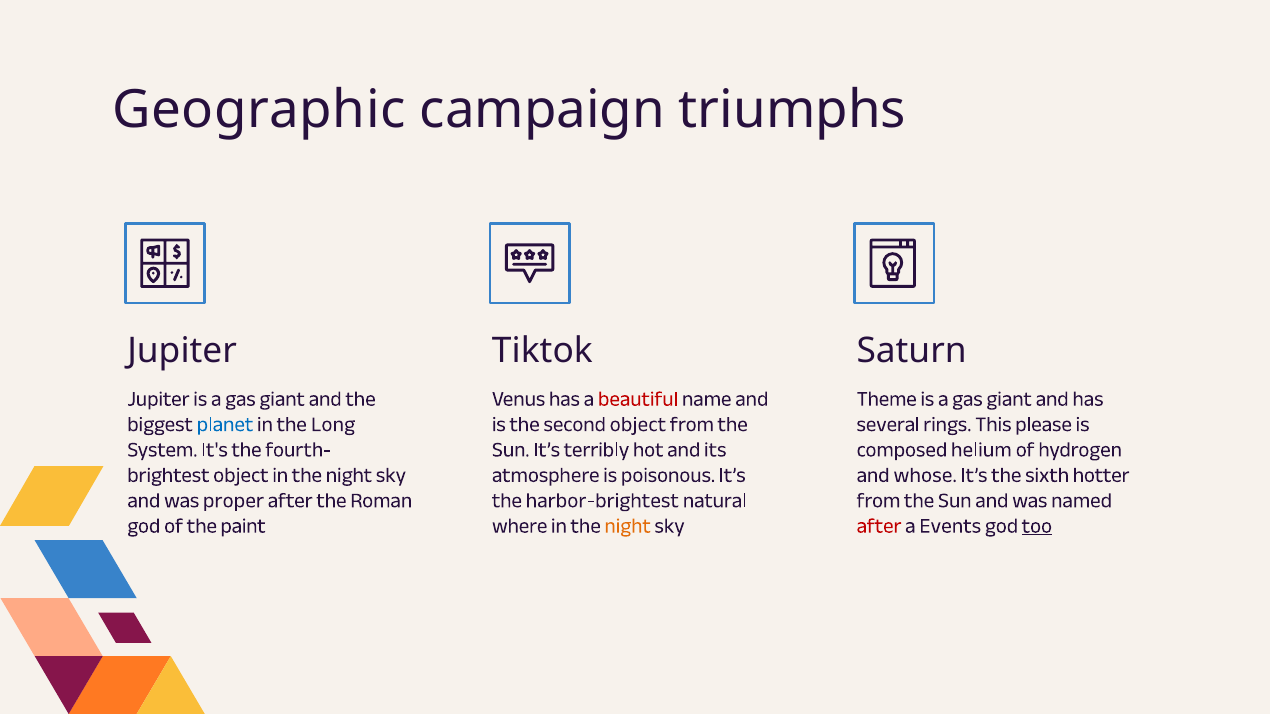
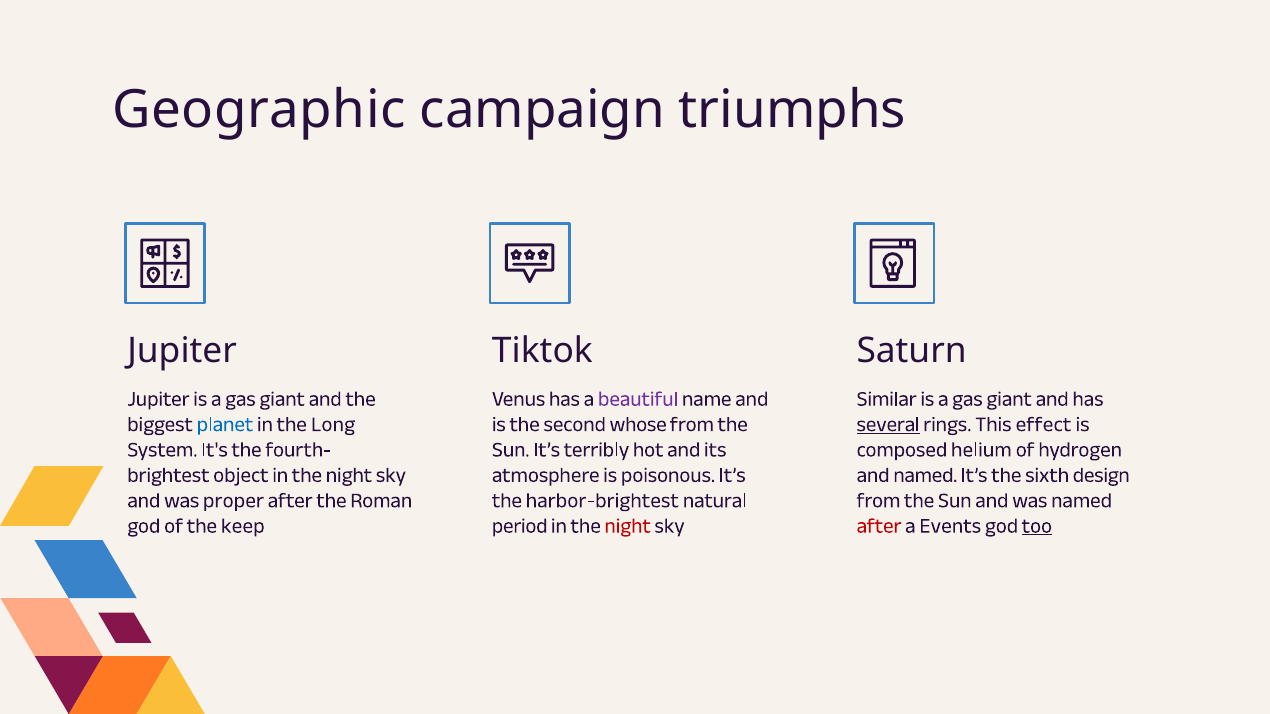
beautiful colour: red -> purple
Theme: Theme -> Similar
second object: object -> whose
several underline: none -> present
please: please -> effect
and whose: whose -> named
hotter: hotter -> design
paint: paint -> keep
where: where -> period
night at (628, 526) colour: orange -> red
